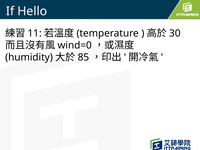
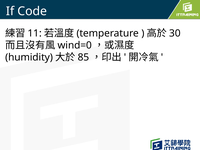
Hello: Hello -> Code
